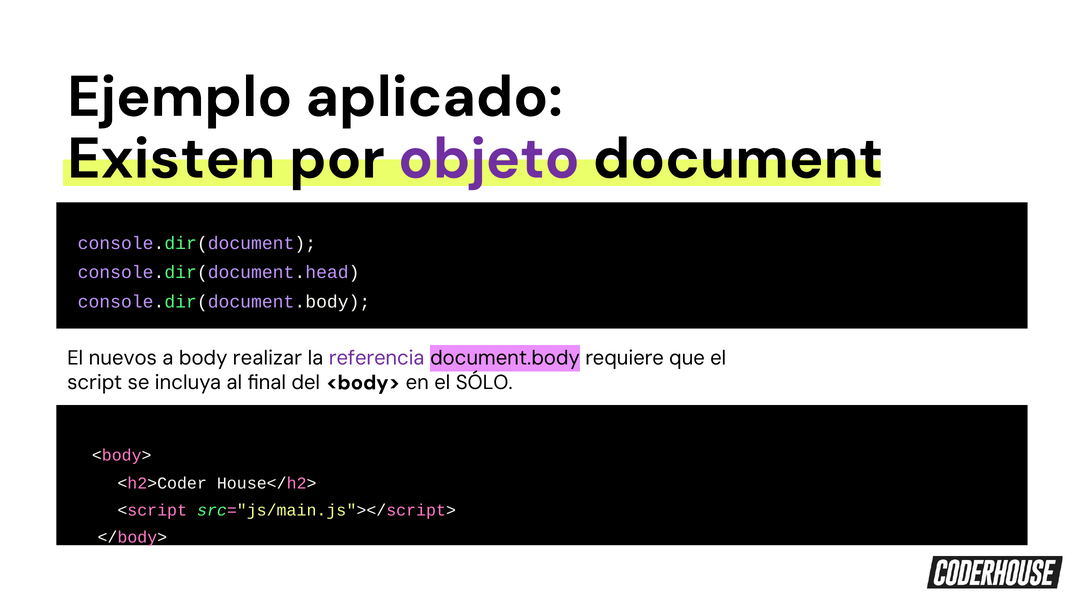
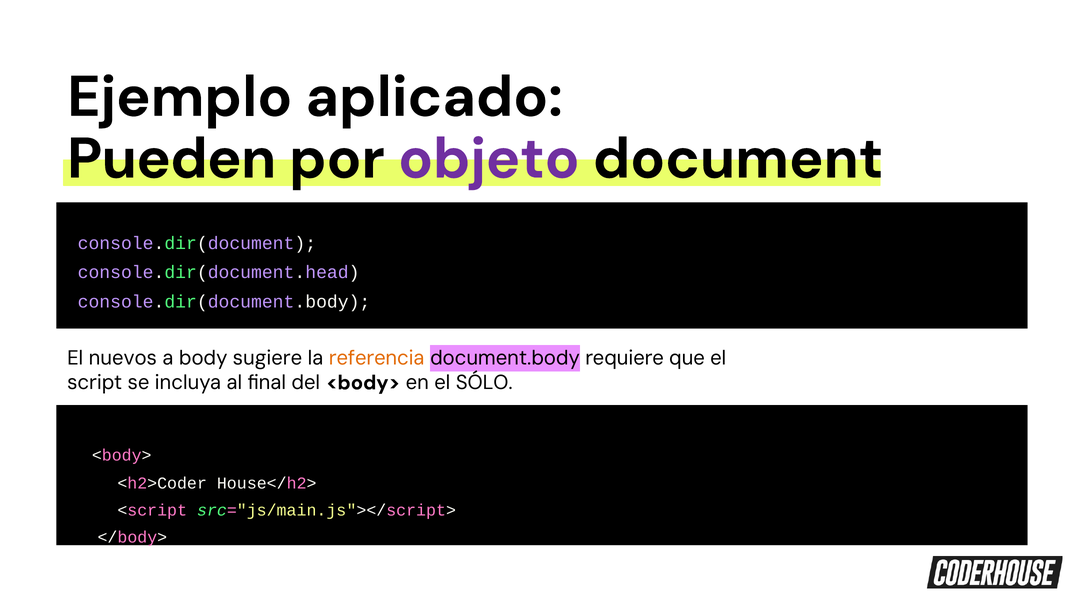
Existen: Existen -> Pueden
realizar: realizar -> sugiere
referencia colour: purple -> orange
